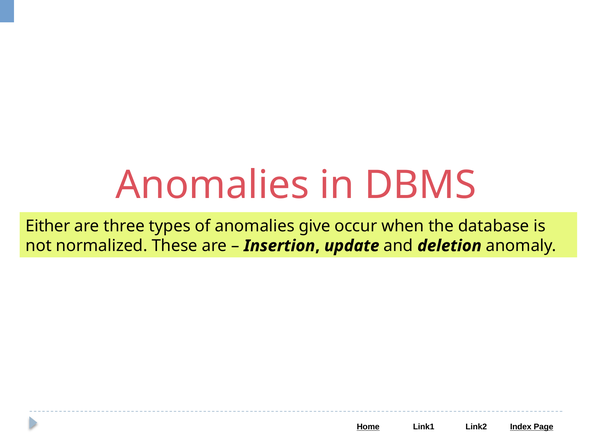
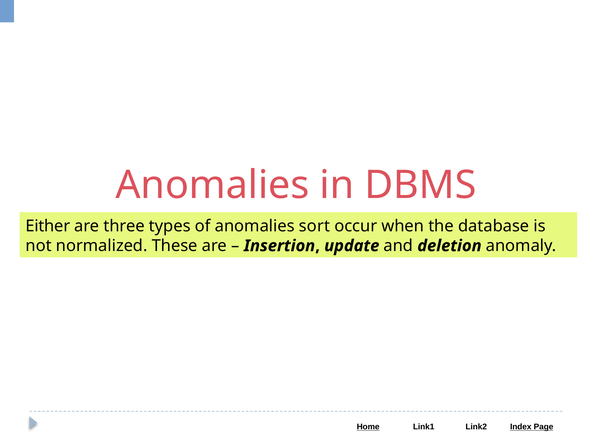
give: give -> sort
